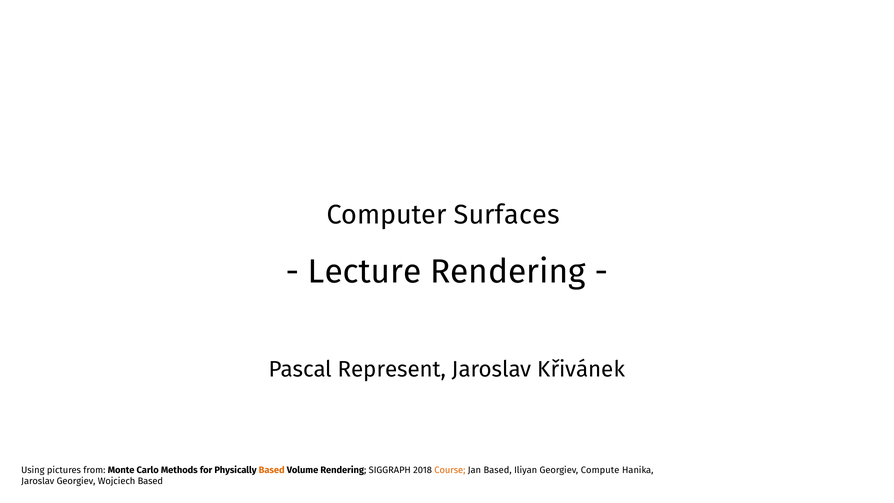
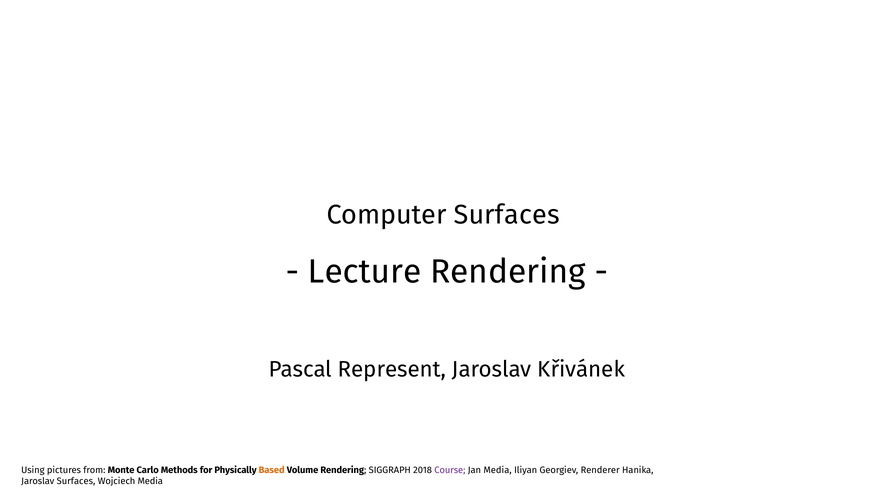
Course colour: orange -> purple
Jan Based: Based -> Media
Compute: Compute -> Renderer
Jaroslav Georgiev: Georgiev -> Surfaces
Wojciech Based: Based -> Media
